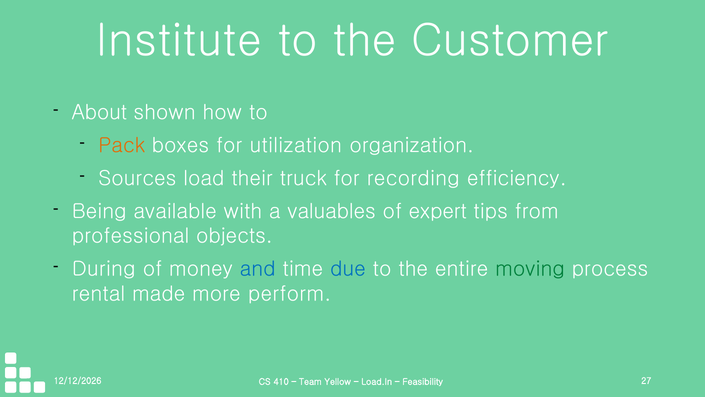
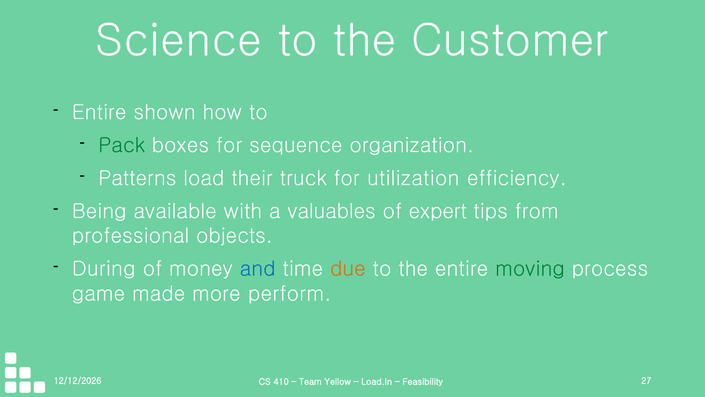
Institute: Institute -> Science
About at (99, 112): About -> Entire
Pack colour: orange -> green
utilization: utilization -> sequence
Sources: Sources -> Patterns
recording: recording -> utilization
due colour: blue -> orange
rental: rental -> game
